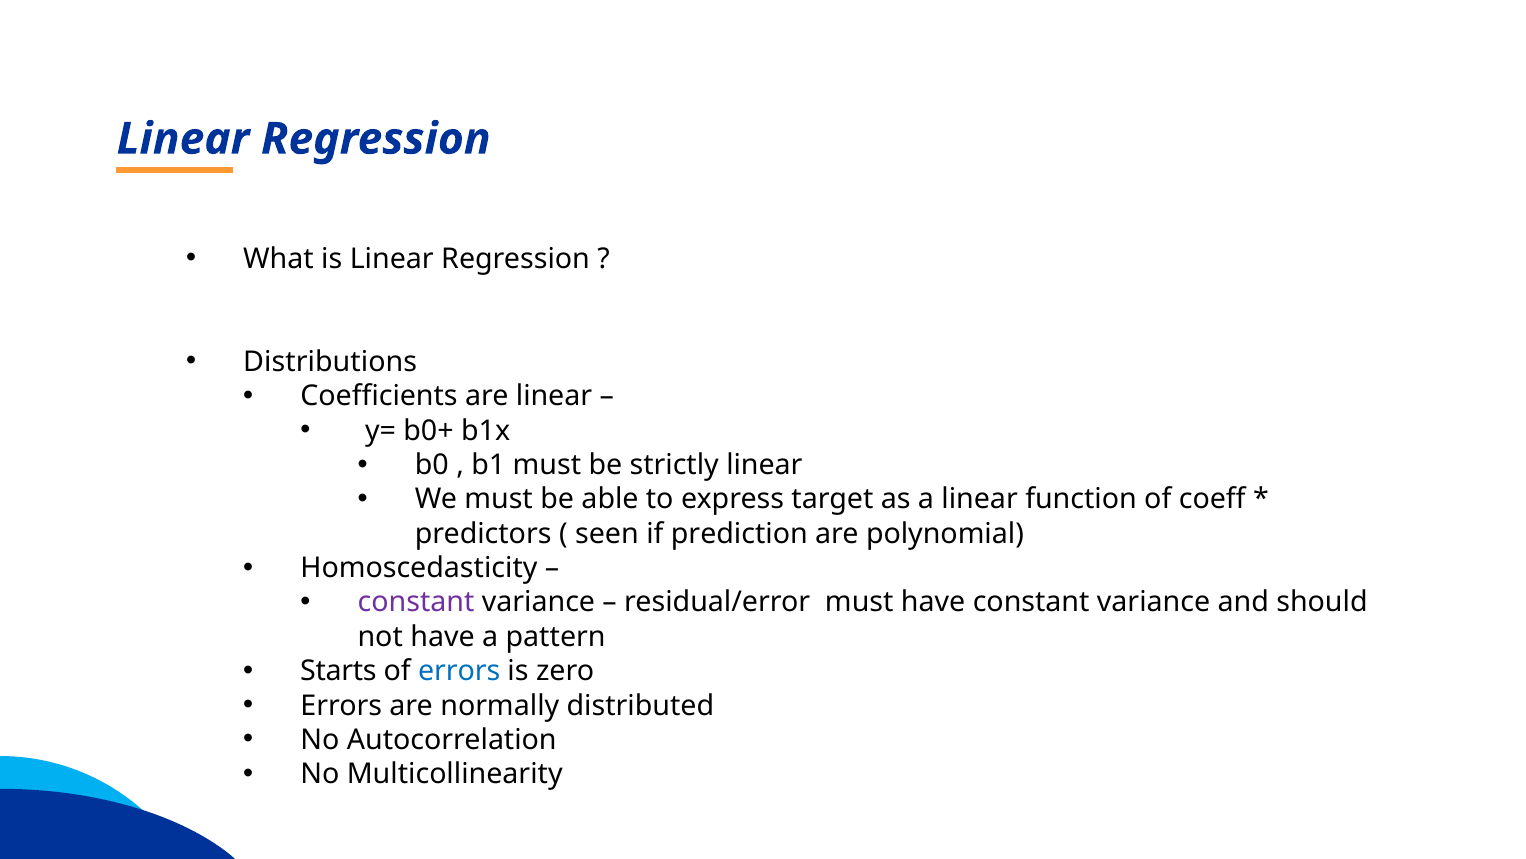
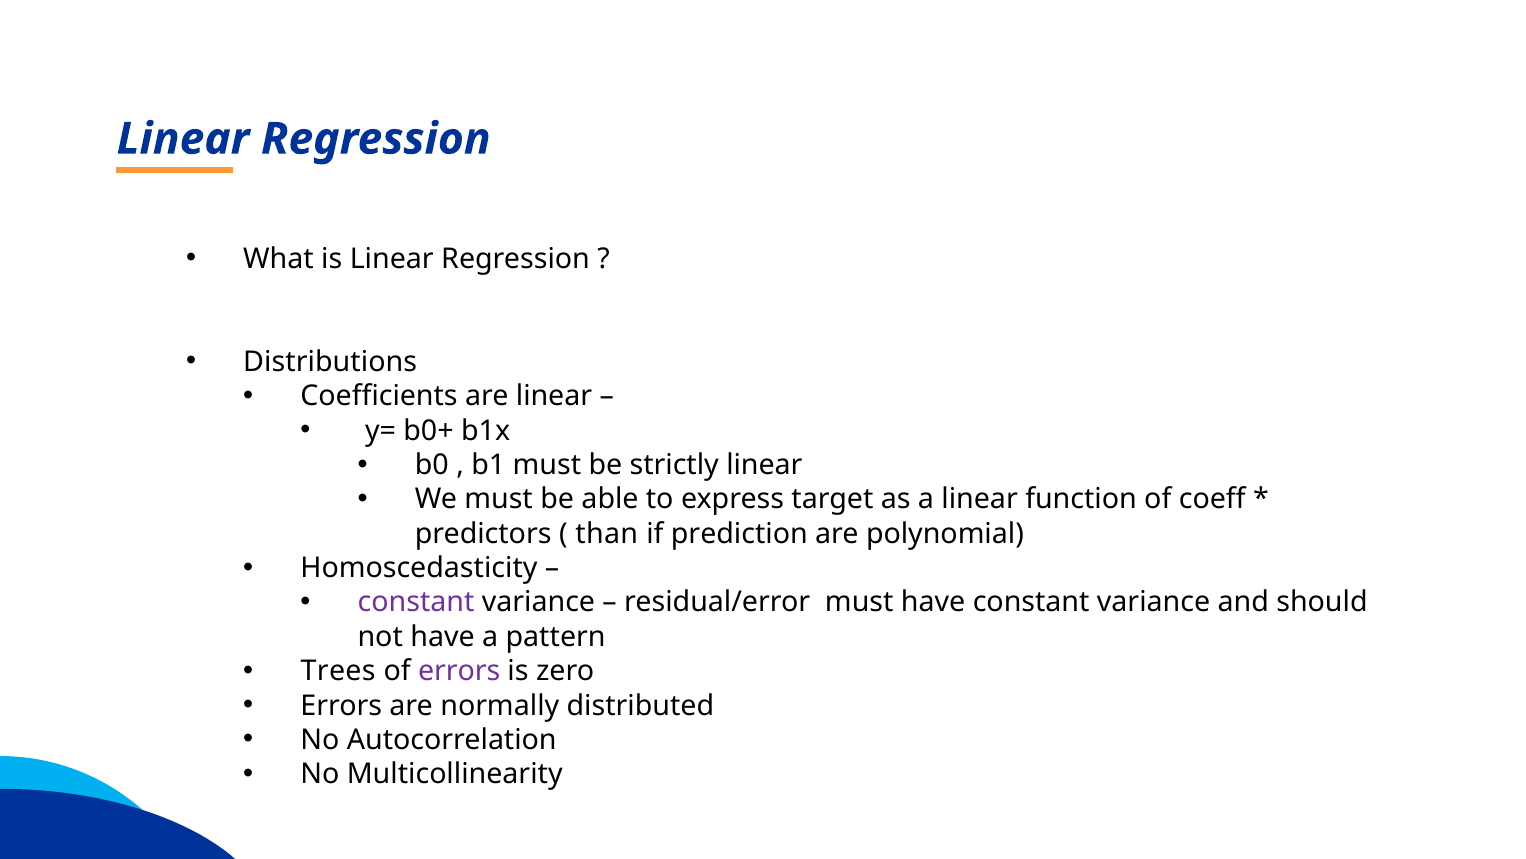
seen: seen -> than
Starts: Starts -> Trees
errors at (459, 671) colour: blue -> purple
